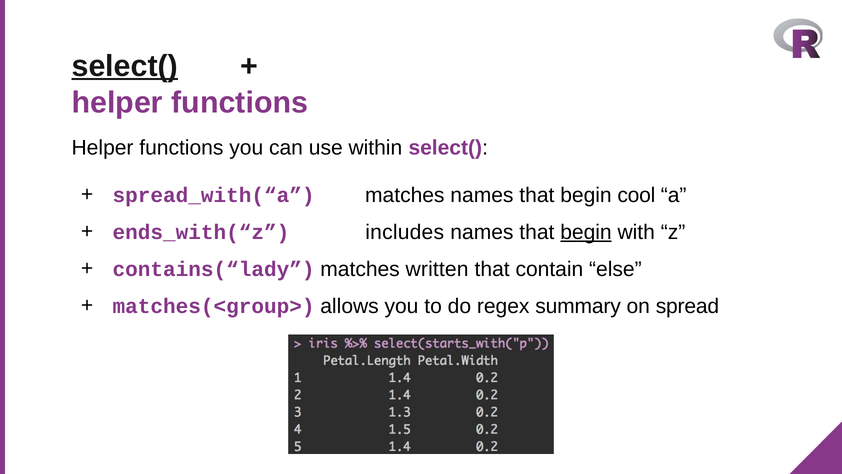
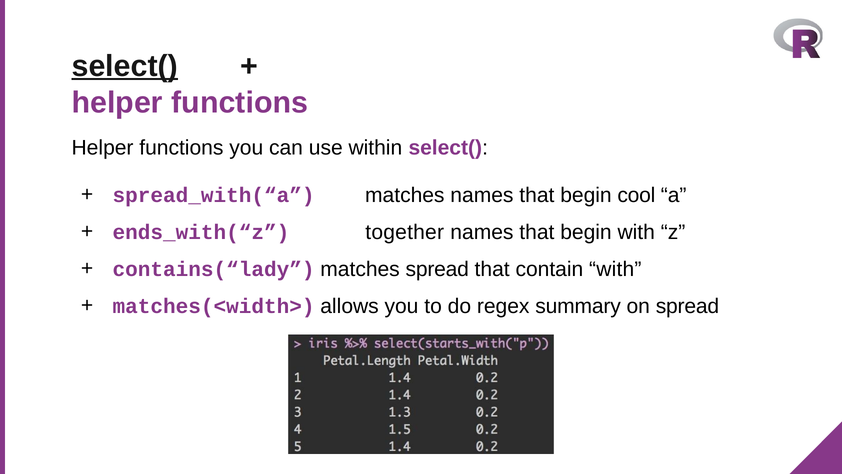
includes: includes -> together
begin at (586, 232) underline: present -> none
matches written: written -> spread
contain else: else -> with
matches(<group>: matches(<group> -> matches(<width>
